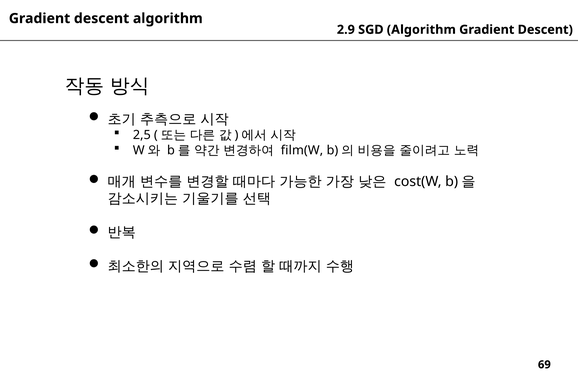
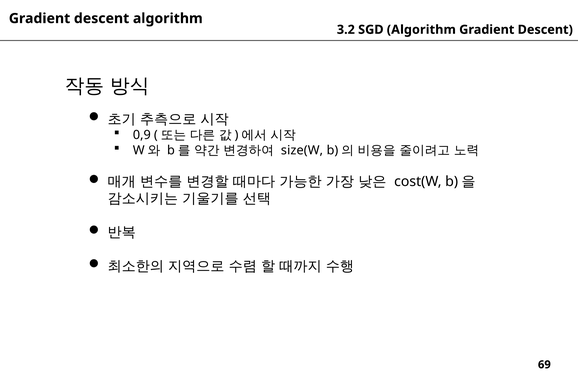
2.9: 2.9 -> 3.2
2,5: 2,5 -> 0,9
film(W: film(W -> size(W
